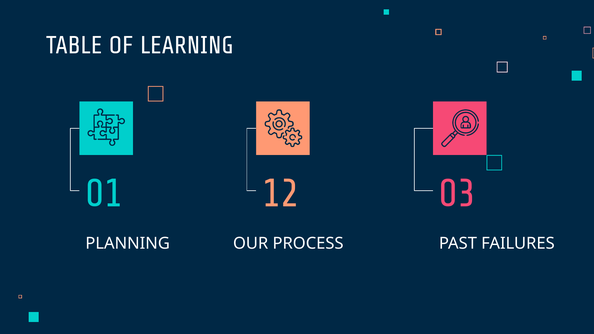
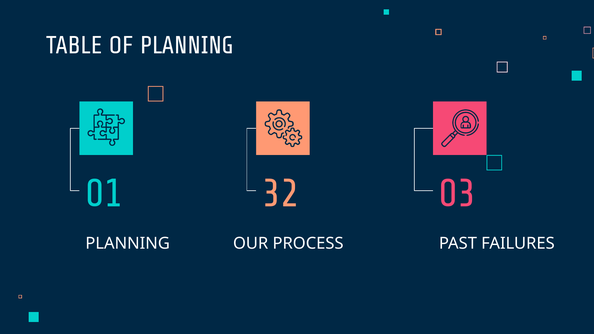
OF LEARNING: LEARNING -> PLANNING
12: 12 -> 32
